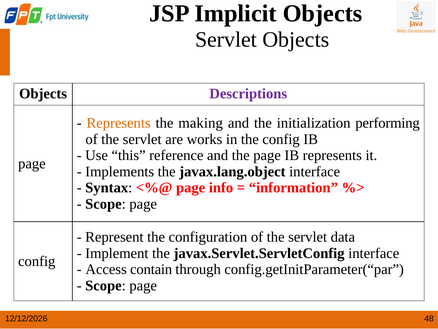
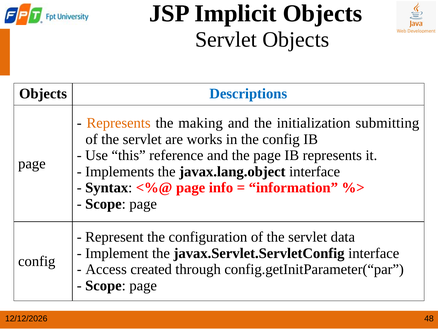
Descriptions colour: purple -> blue
performing: performing -> submitting
contain: contain -> created
